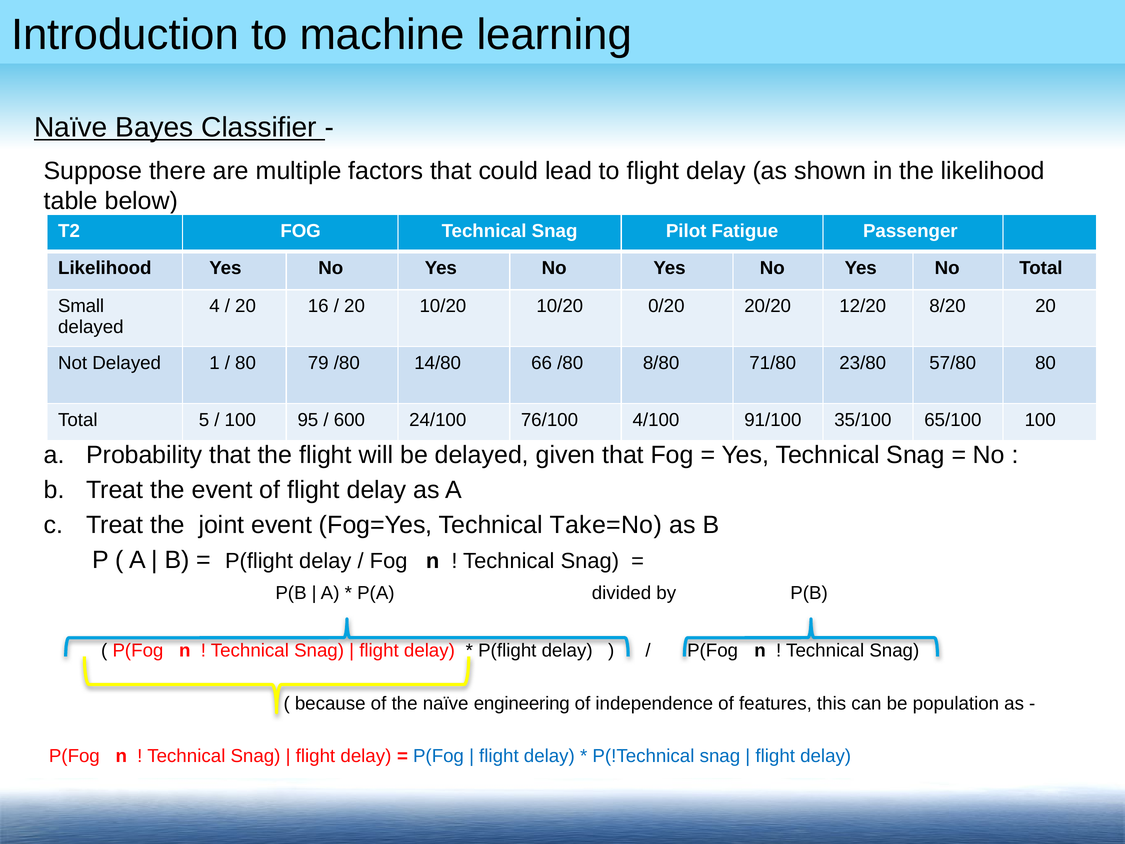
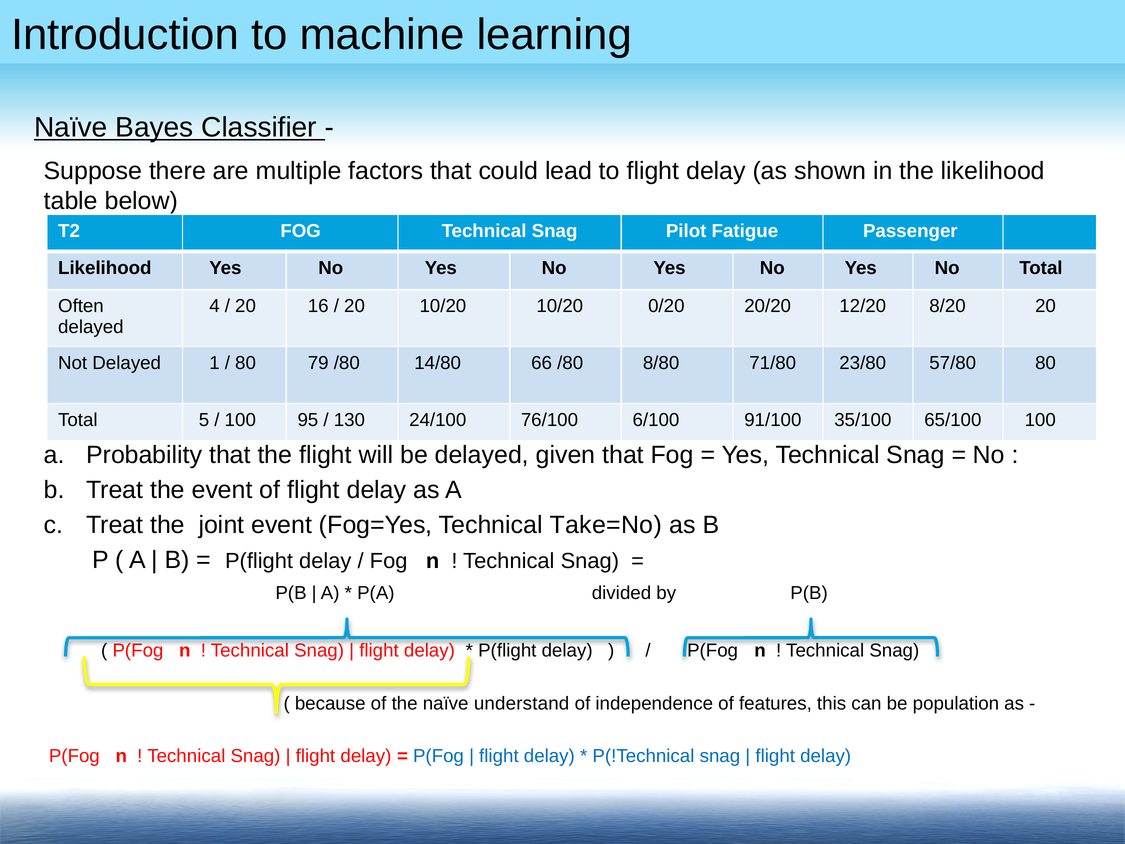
Small: Small -> Often
600: 600 -> 130
4/100: 4/100 -> 6/100
engineering: engineering -> understand
